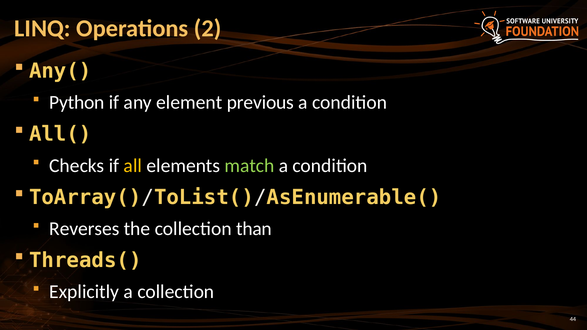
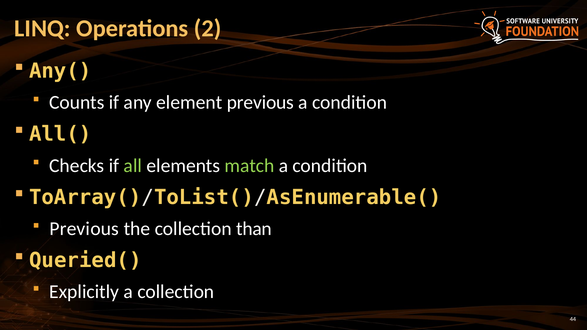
Python: Python -> Counts
all colour: yellow -> light green
Reverses at (84, 229): Reverses -> Previous
Threads(: Threads( -> Queried(
